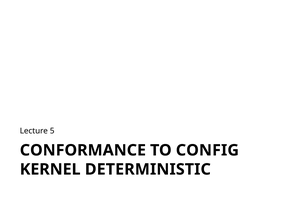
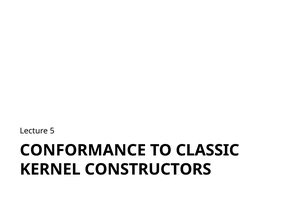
CONFIG: CONFIG -> CLASSIC
DETERMINISTIC: DETERMINISTIC -> CONSTRUCTORS
